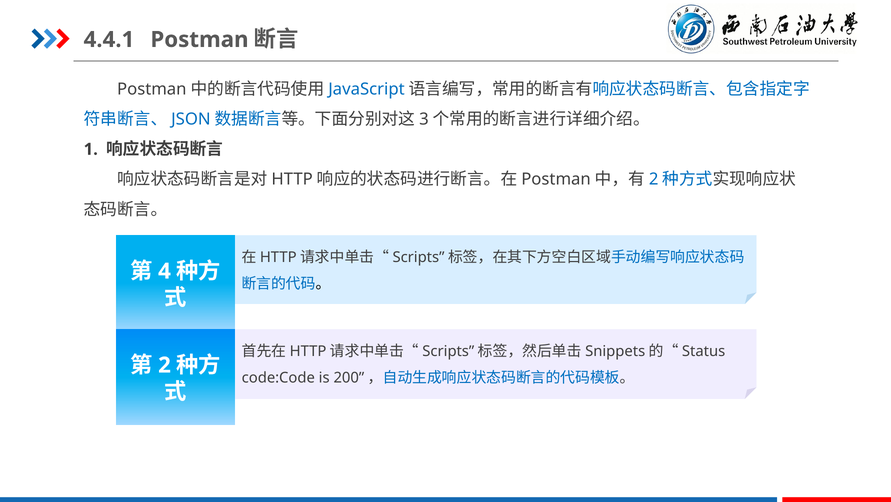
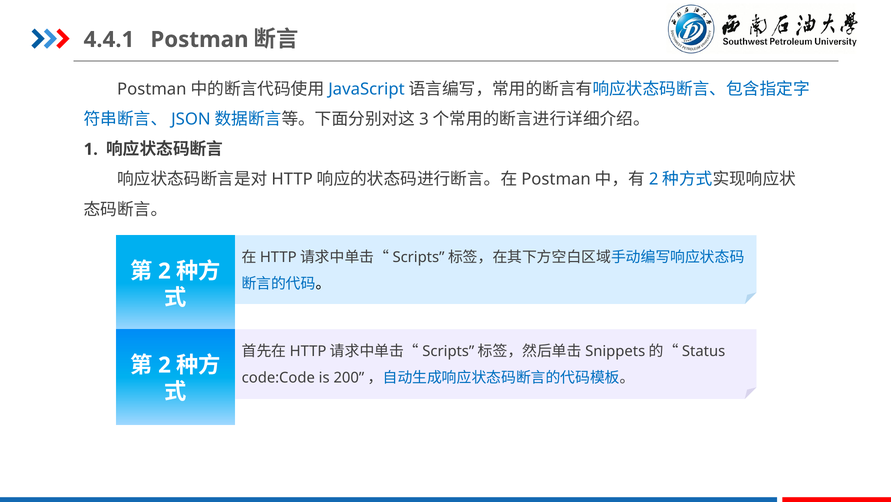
4 at (164, 271): 4 -> 2
